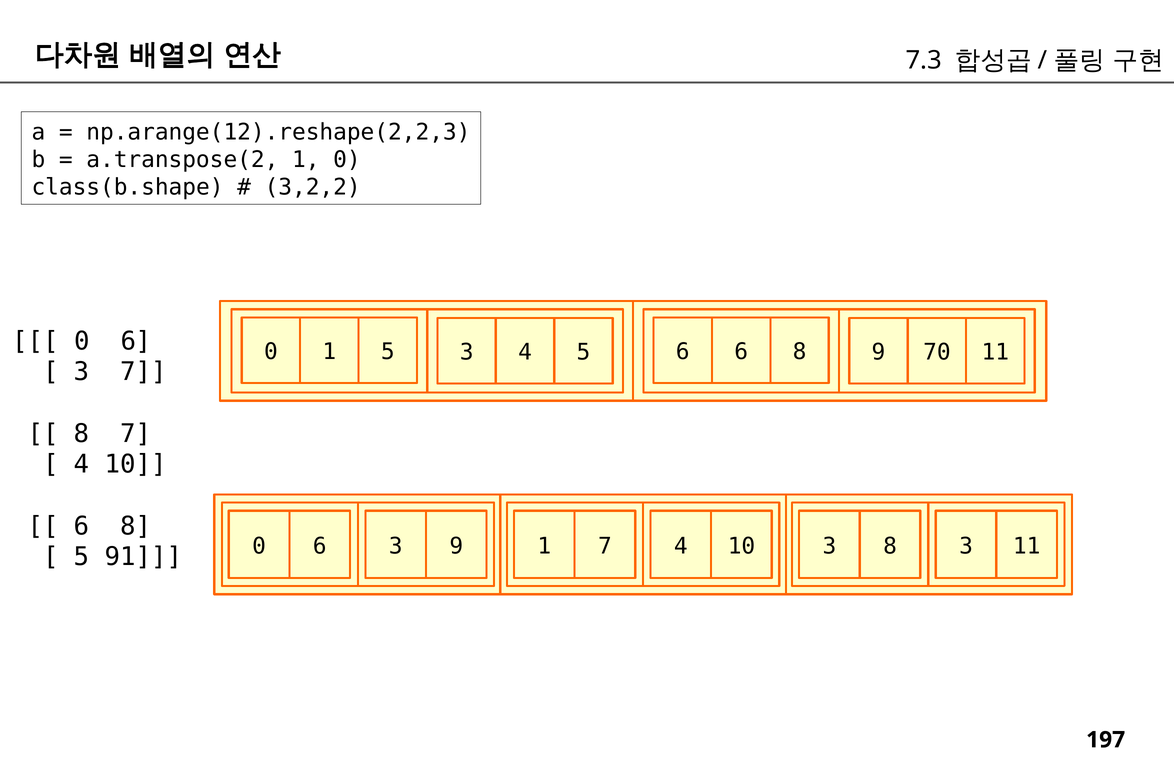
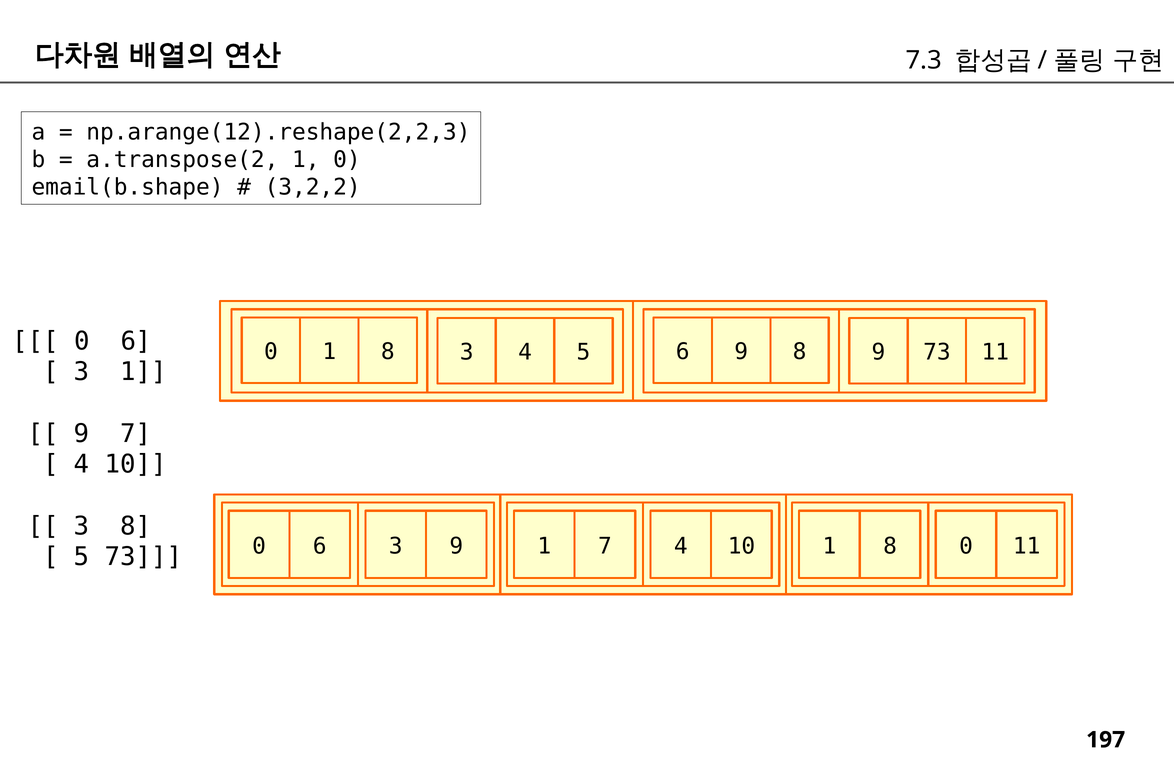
class(b.shape: class(b.shape -> email(b.shape
0 1 5: 5 -> 8
6 6: 6 -> 9
9 70: 70 -> 73
3 7: 7 -> 1
8 at (82, 434): 8 -> 9
6 at (82, 526): 6 -> 3
10 3: 3 -> 1
8 3: 3 -> 0
5 91: 91 -> 73
